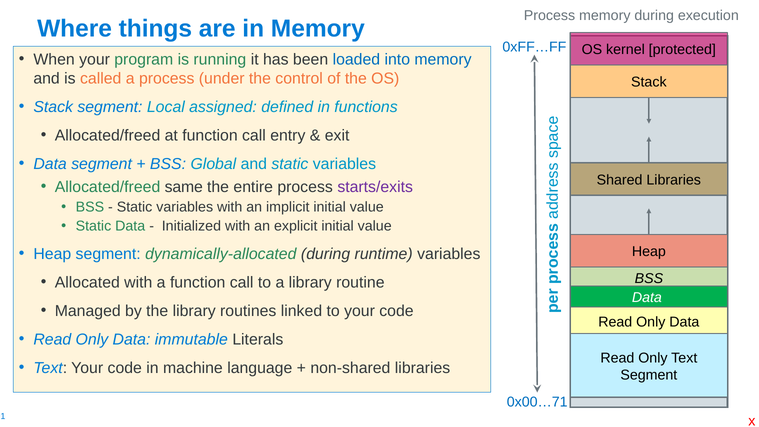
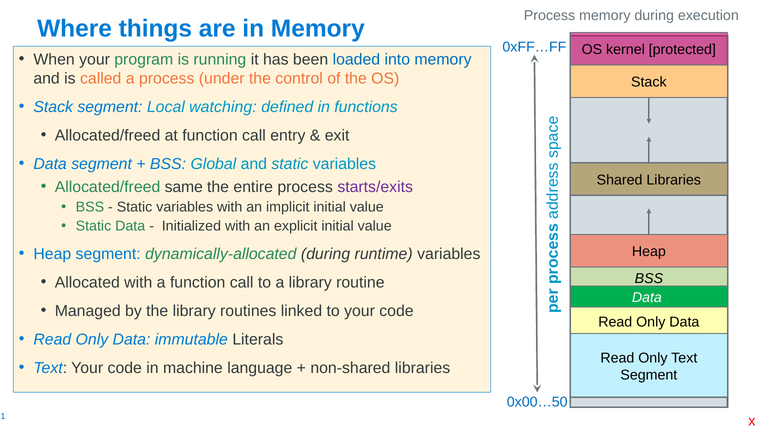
assigned: assigned -> watching
0x00…71: 0x00…71 -> 0x00…50
